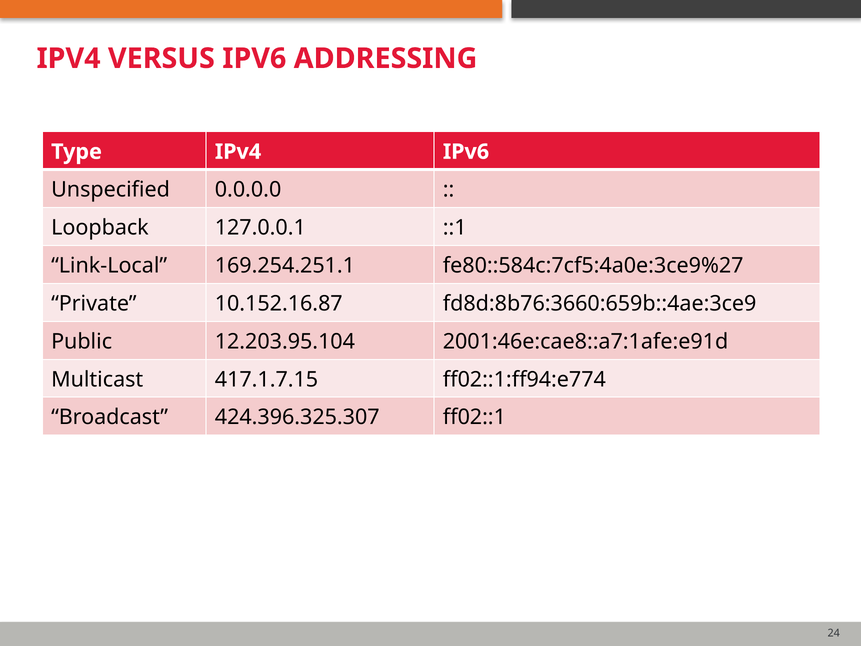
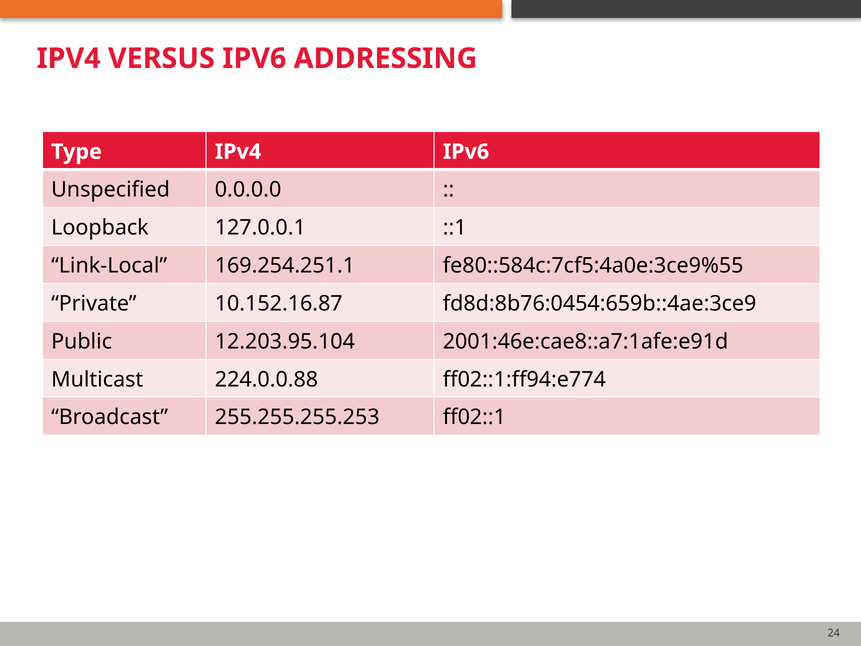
fe80::584c:7cf5:4a0e:3ce9%27: fe80::584c:7cf5:4a0e:3ce9%27 -> fe80::584c:7cf5:4a0e:3ce9%55
fd8d:8b76:3660:659b::4ae:3ce9: fd8d:8b76:3660:659b::4ae:3ce9 -> fd8d:8b76:0454:659b::4ae:3ce9
417.1.7.15: 417.1.7.15 -> 224.0.0.88
424.396.325.307: 424.396.325.307 -> 255.255.255.253
